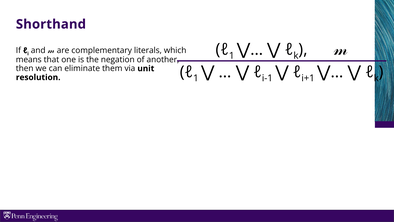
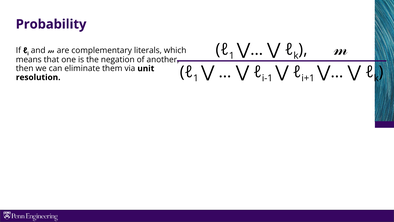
Shorthand: Shorthand -> Probability
